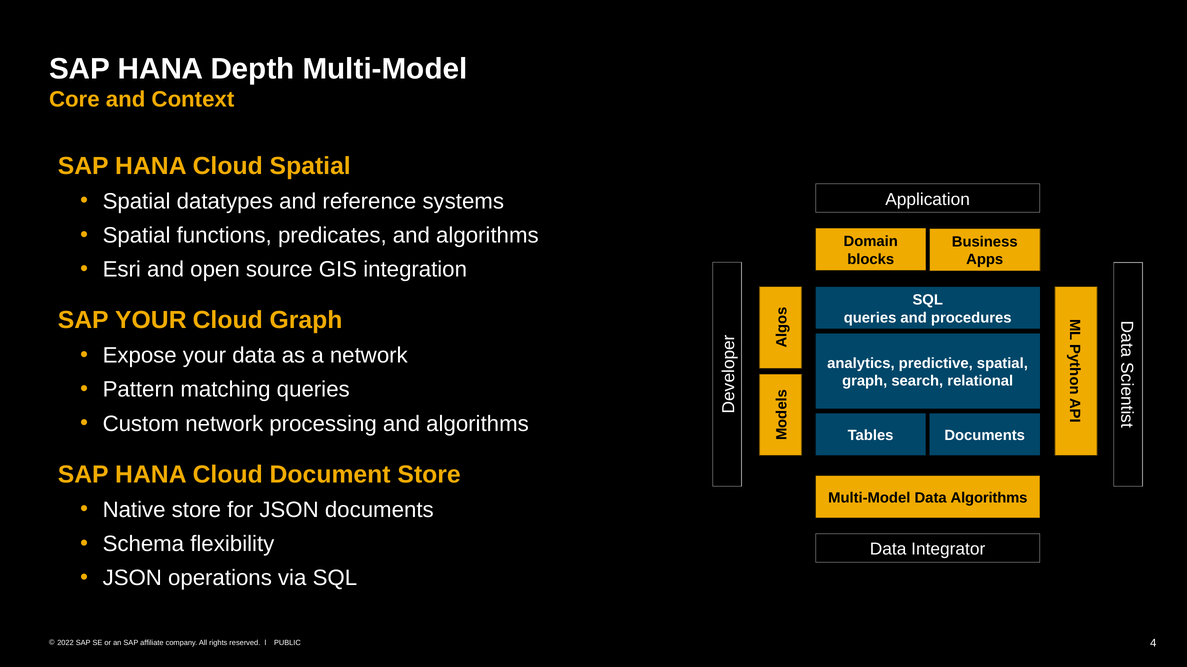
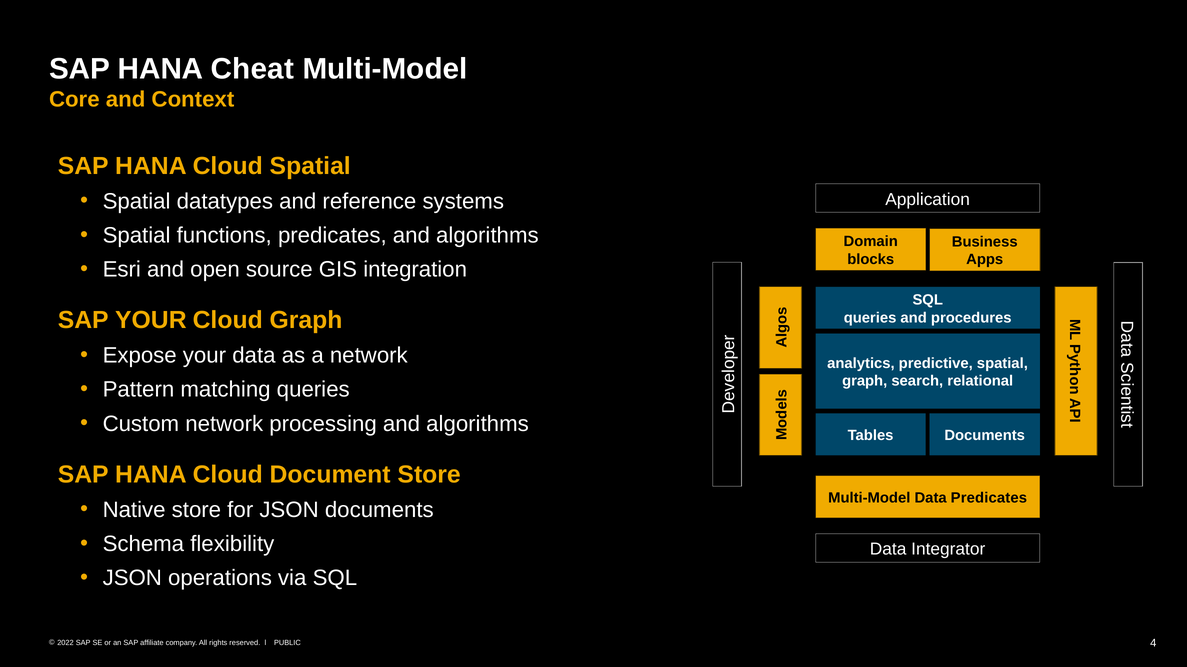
Depth: Depth -> Cheat
Data Algorithms: Algorithms -> Predicates
